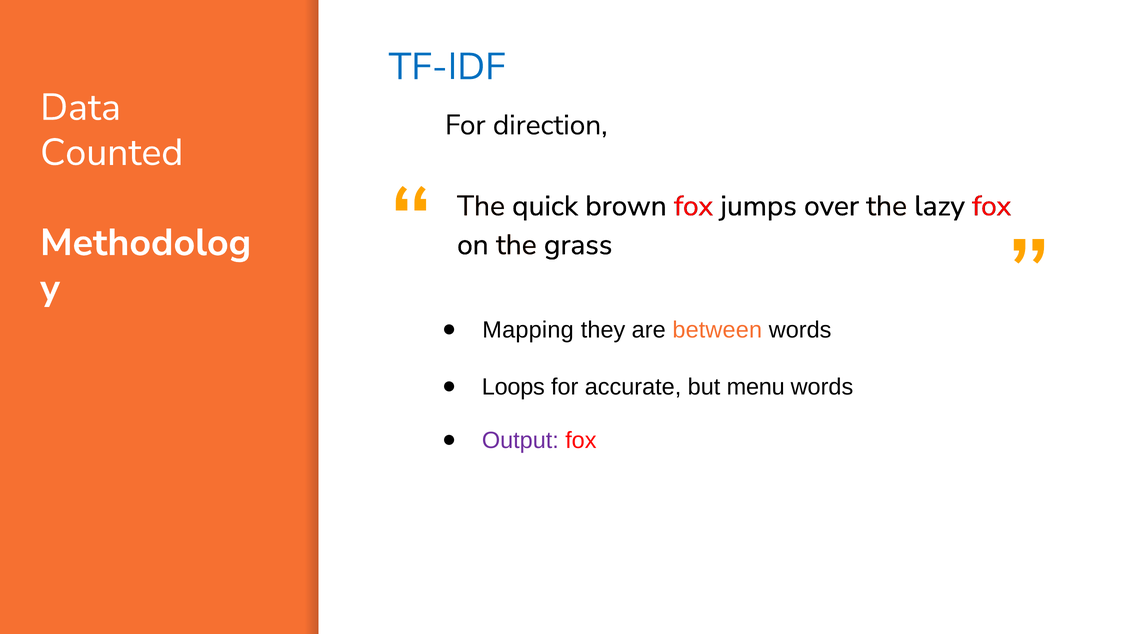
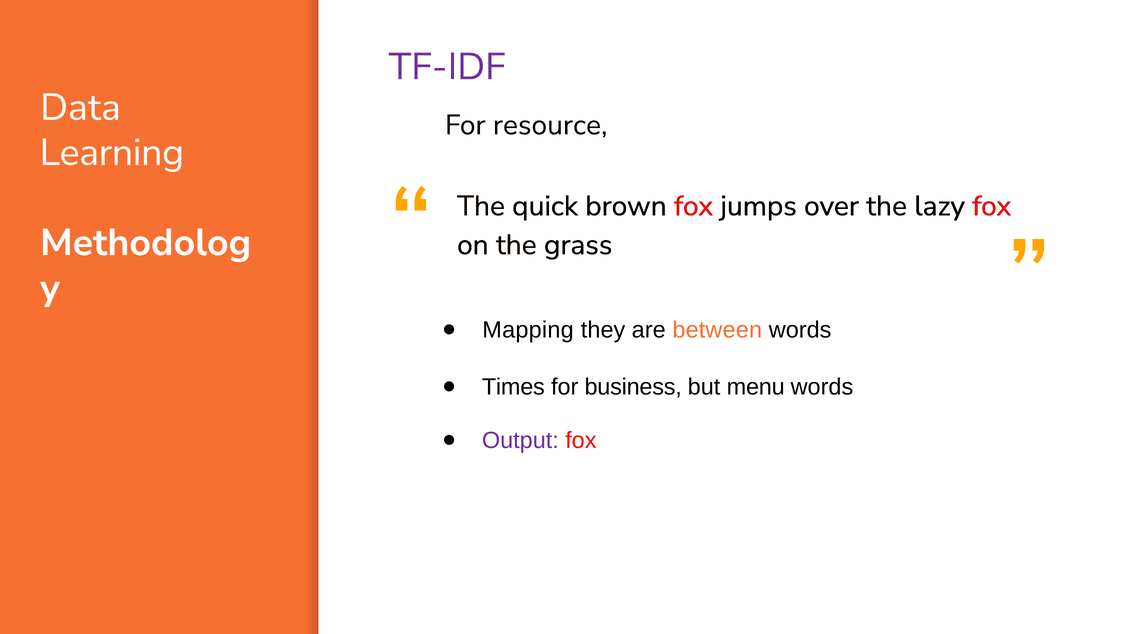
TF-IDF colour: blue -> purple
direction: direction -> resource
Counted: Counted -> Learning
Loops: Loops -> Times
accurate: accurate -> business
